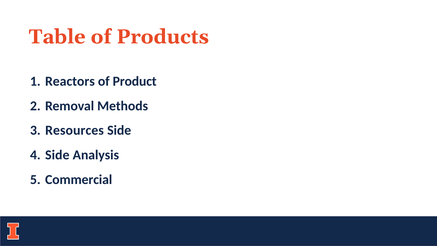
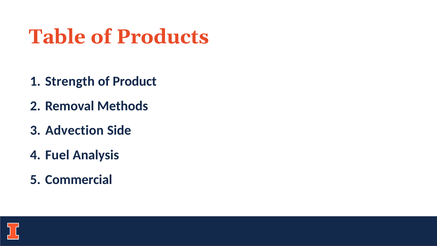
Reactors: Reactors -> Strength
Resources: Resources -> Advection
Side at (57, 155): Side -> Fuel
